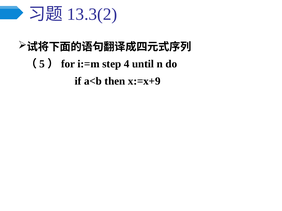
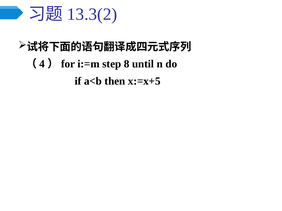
5: 5 -> 4
4: 4 -> 8
x:=x+9: x:=x+9 -> x:=x+5
